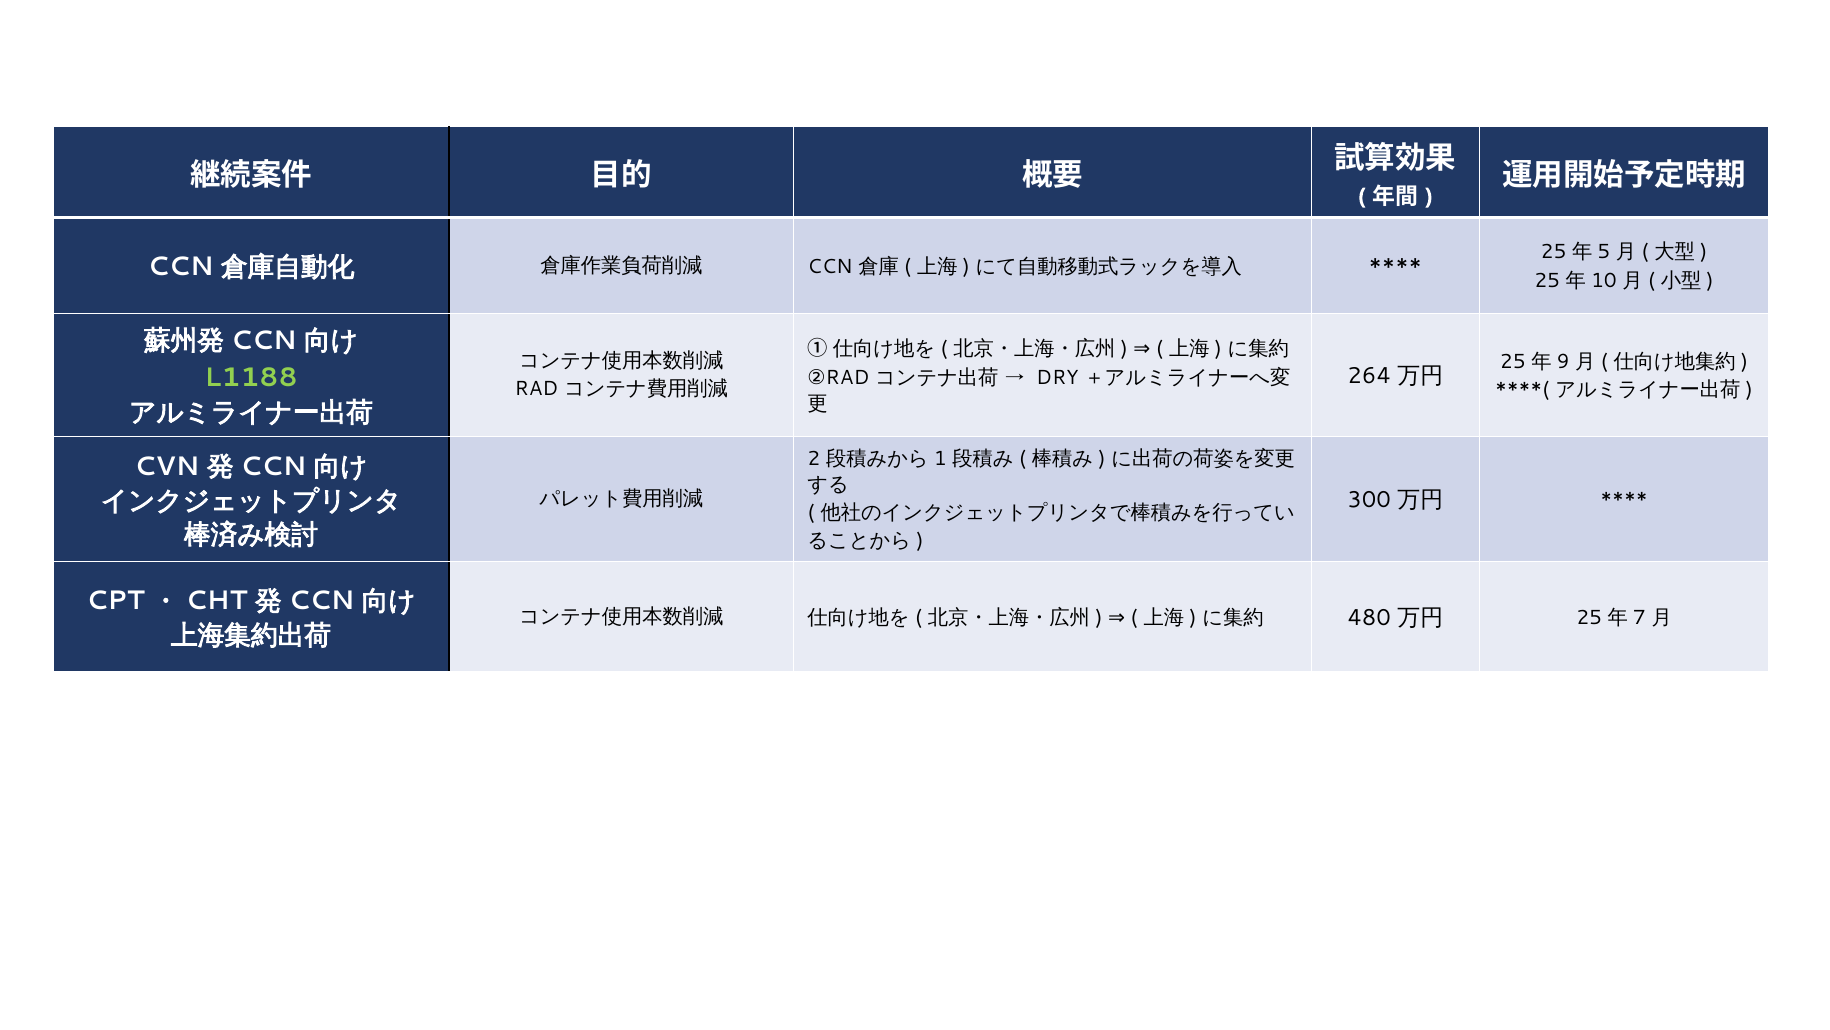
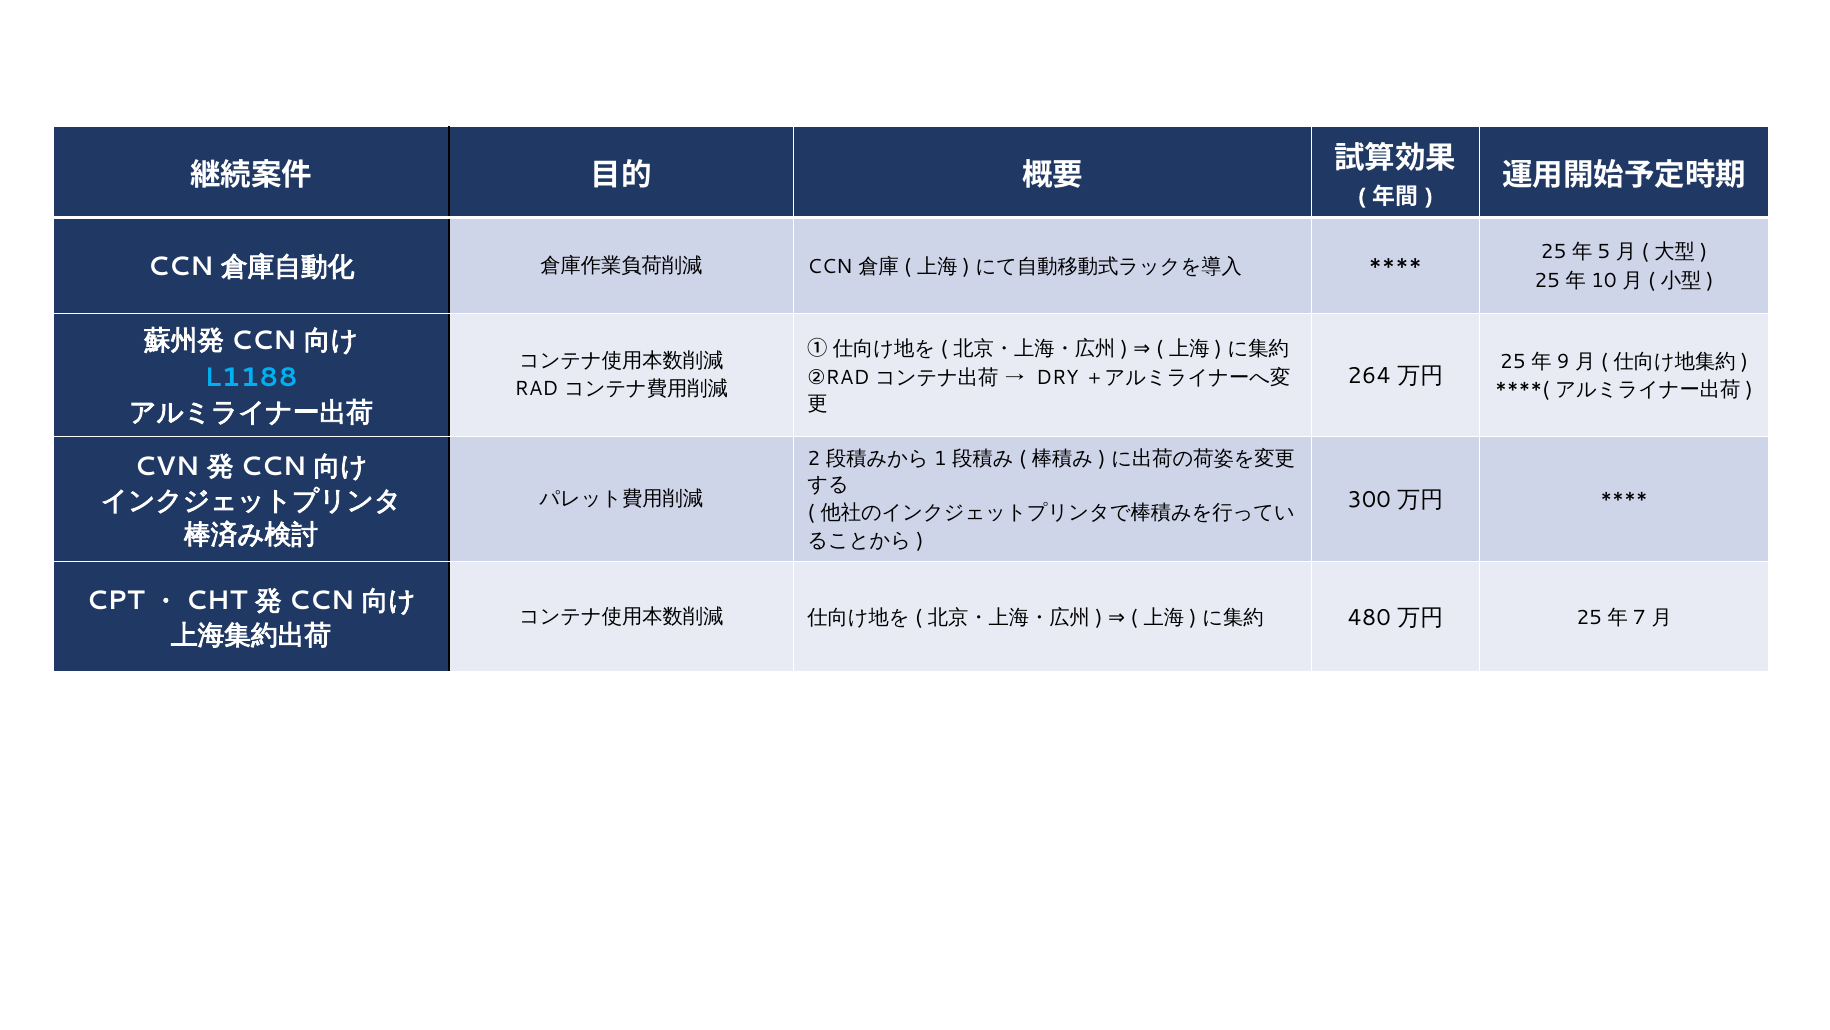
L1188 colour: light green -> light blue
